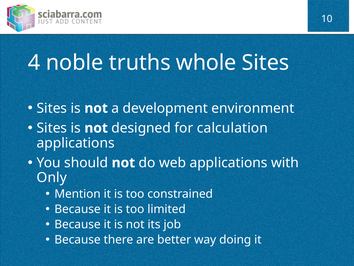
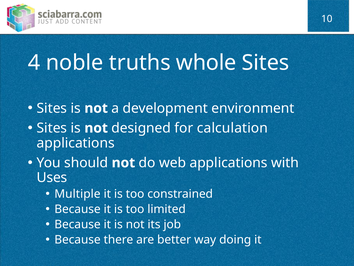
Only: Only -> Uses
Mention: Mention -> Multiple
